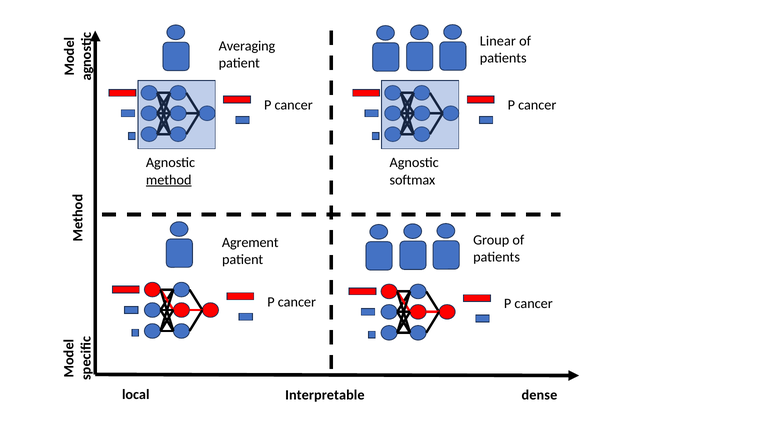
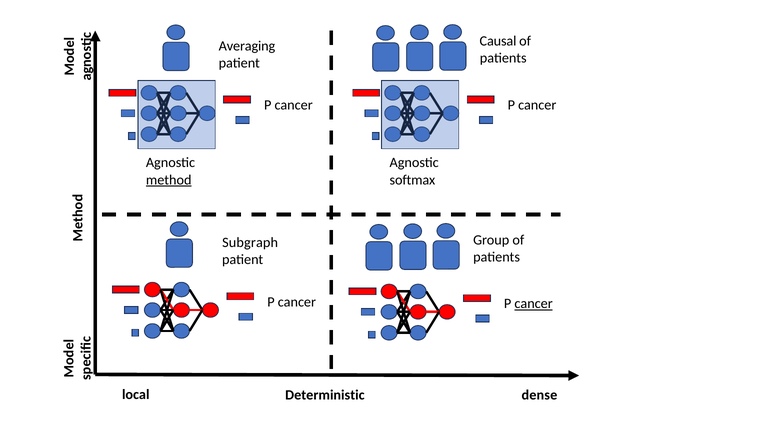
Linear: Linear -> Causal
Agrement: Agrement -> Subgraph
cancer at (534, 304) underline: none -> present
Interpretable: Interpretable -> Deterministic
